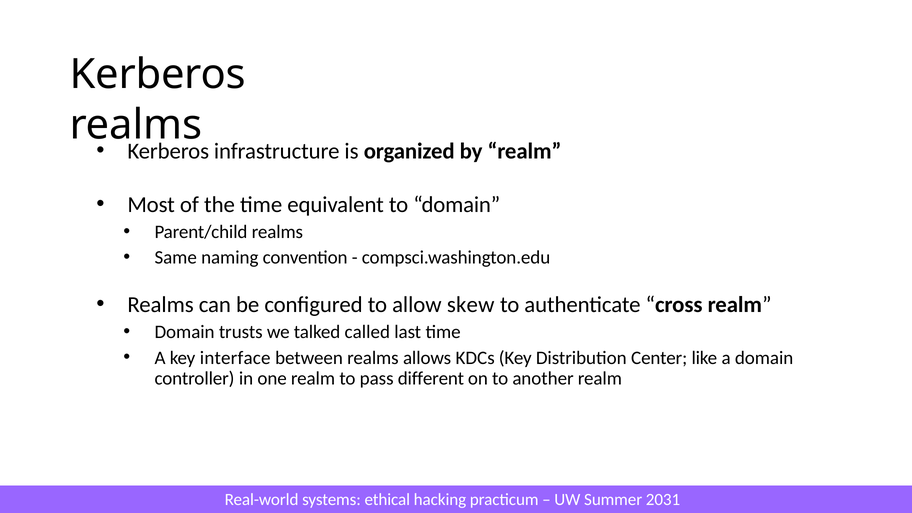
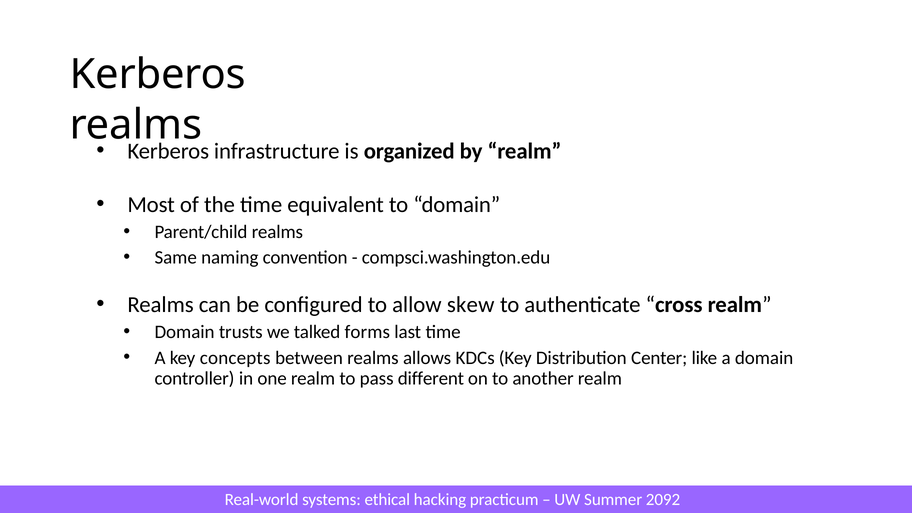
called: called -> forms
interface: interface -> concepts
2031: 2031 -> 2092
